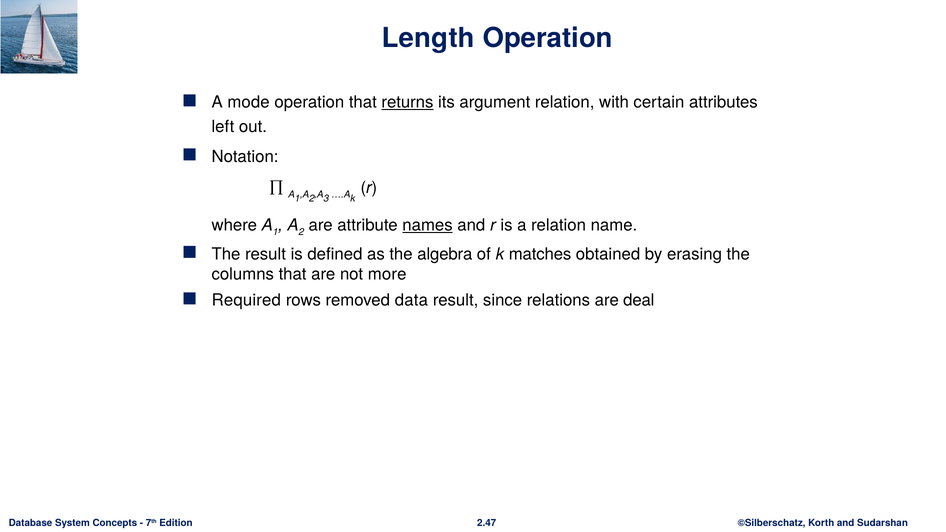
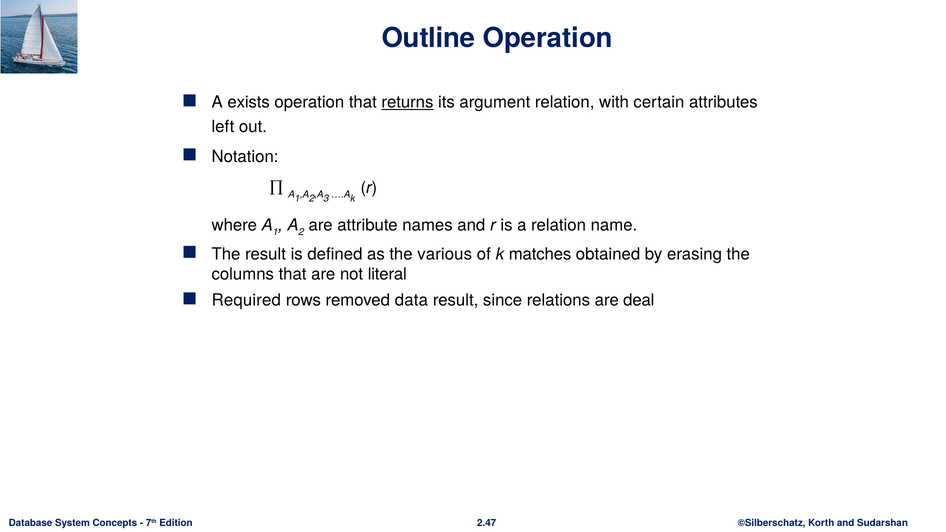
Length: Length -> Outline
mode: mode -> exists
names underline: present -> none
algebra: algebra -> various
more: more -> literal
